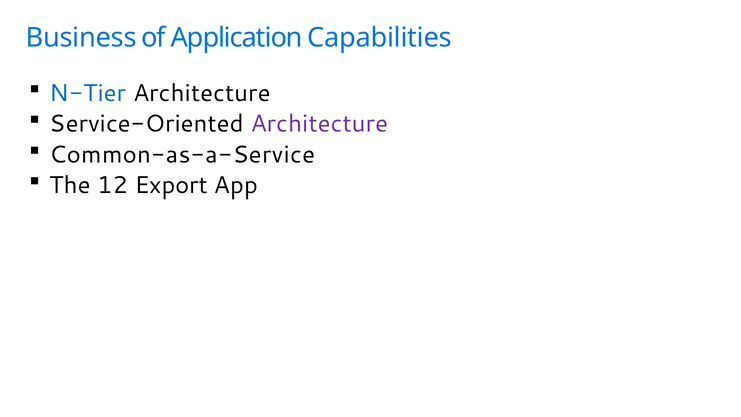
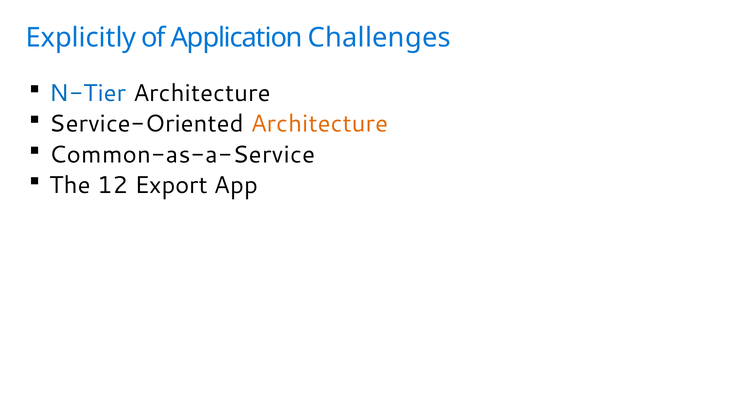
Business: Business -> Explicitly
Capabilities: Capabilities -> Challenges
Architecture at (319, 124) colour: purple -> orange
